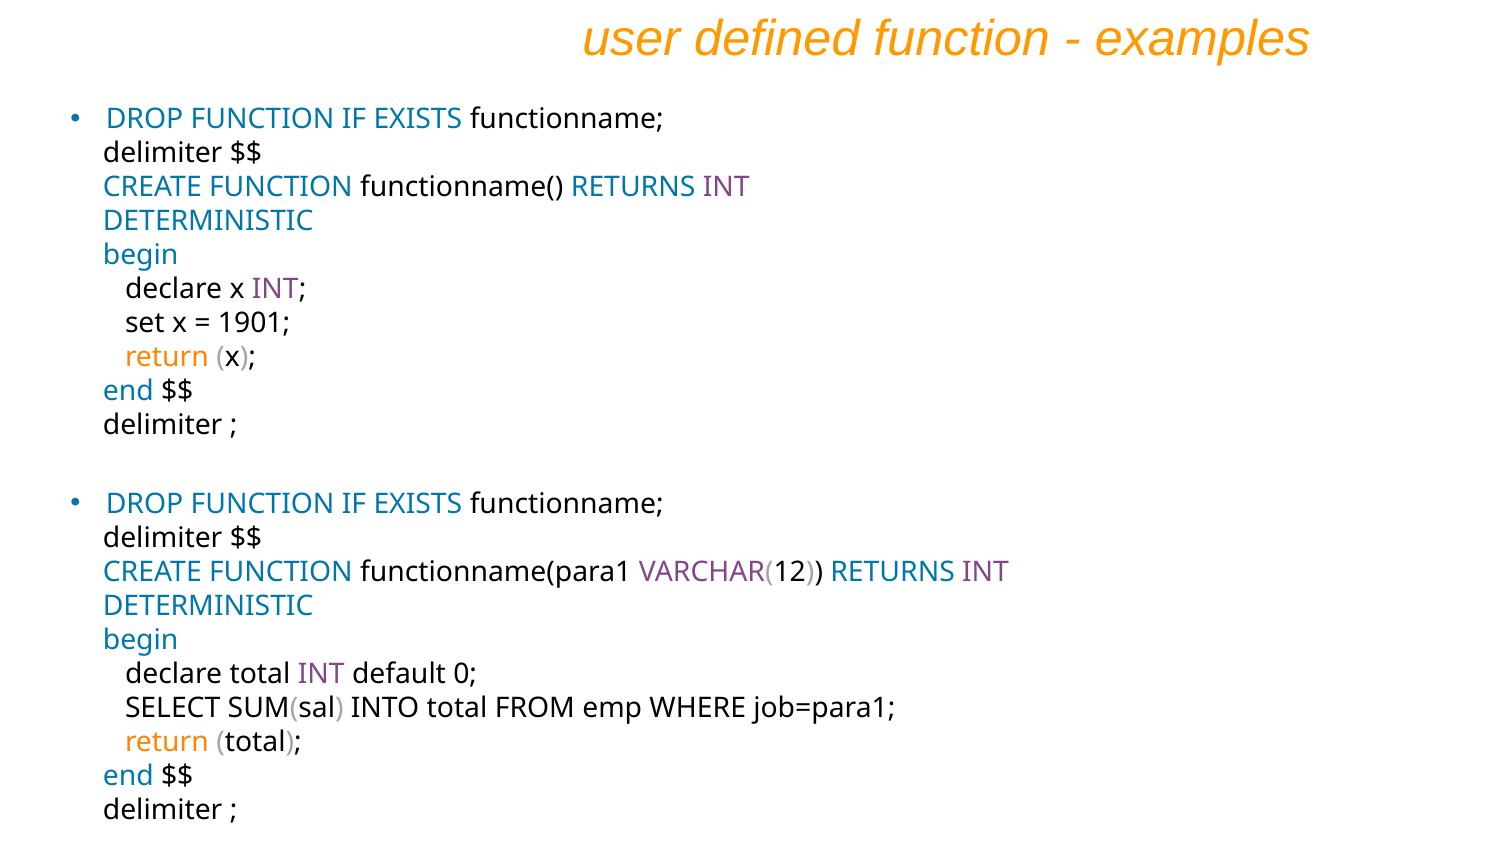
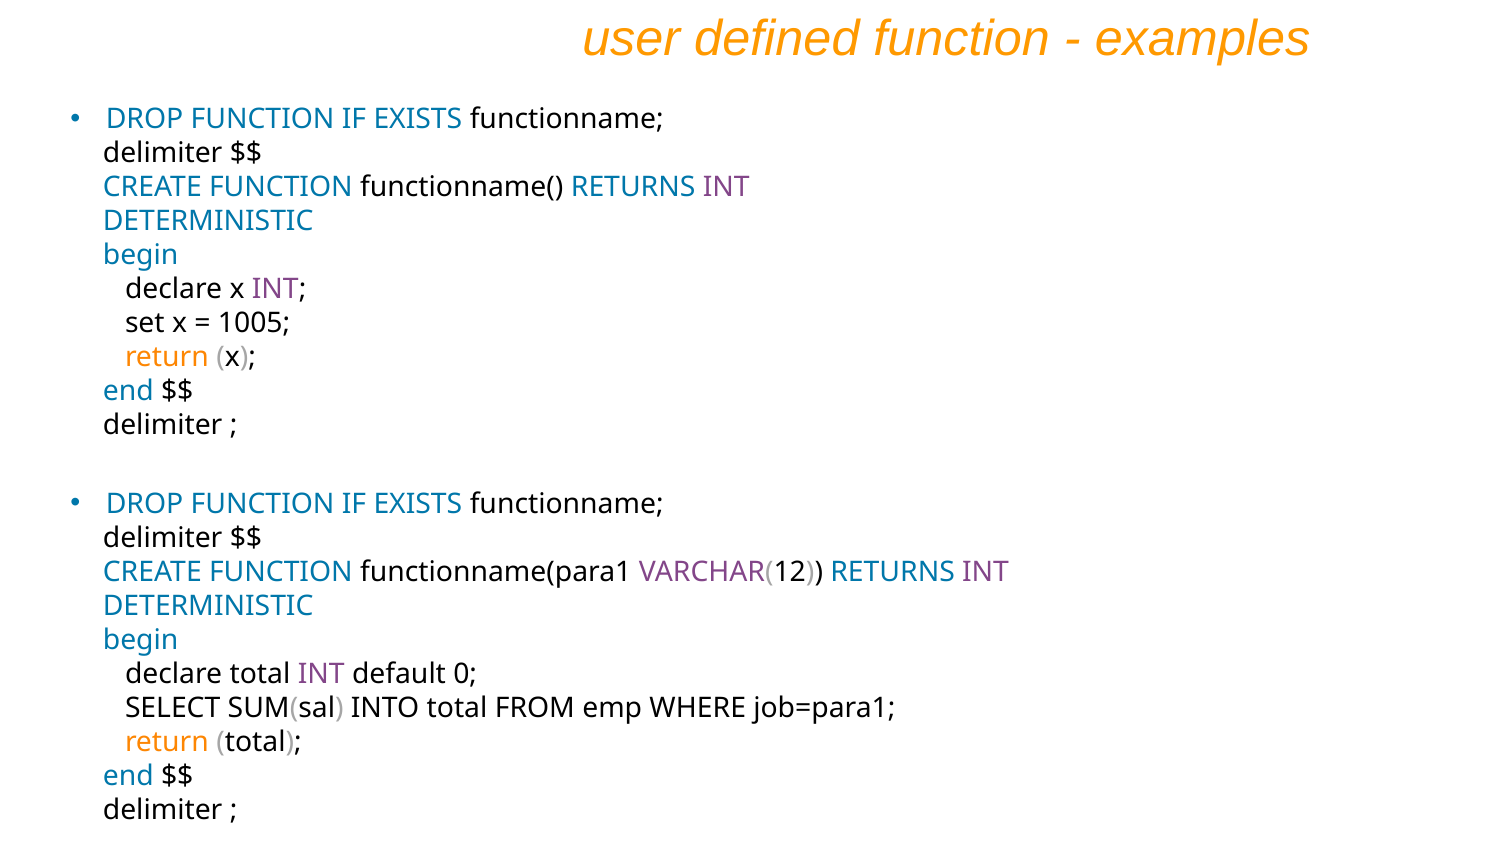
1901: 1901 -> 1005
